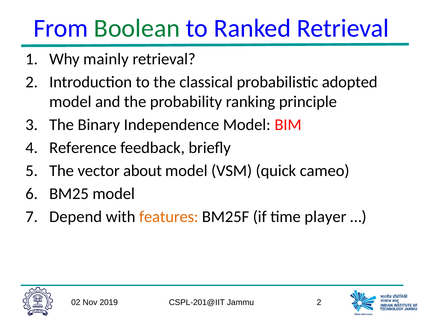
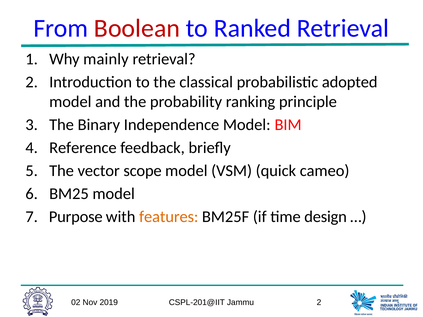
Boolean colour: green -> red
about: about -> scope
Depend: Depend -> Purpose
player: player -> design
